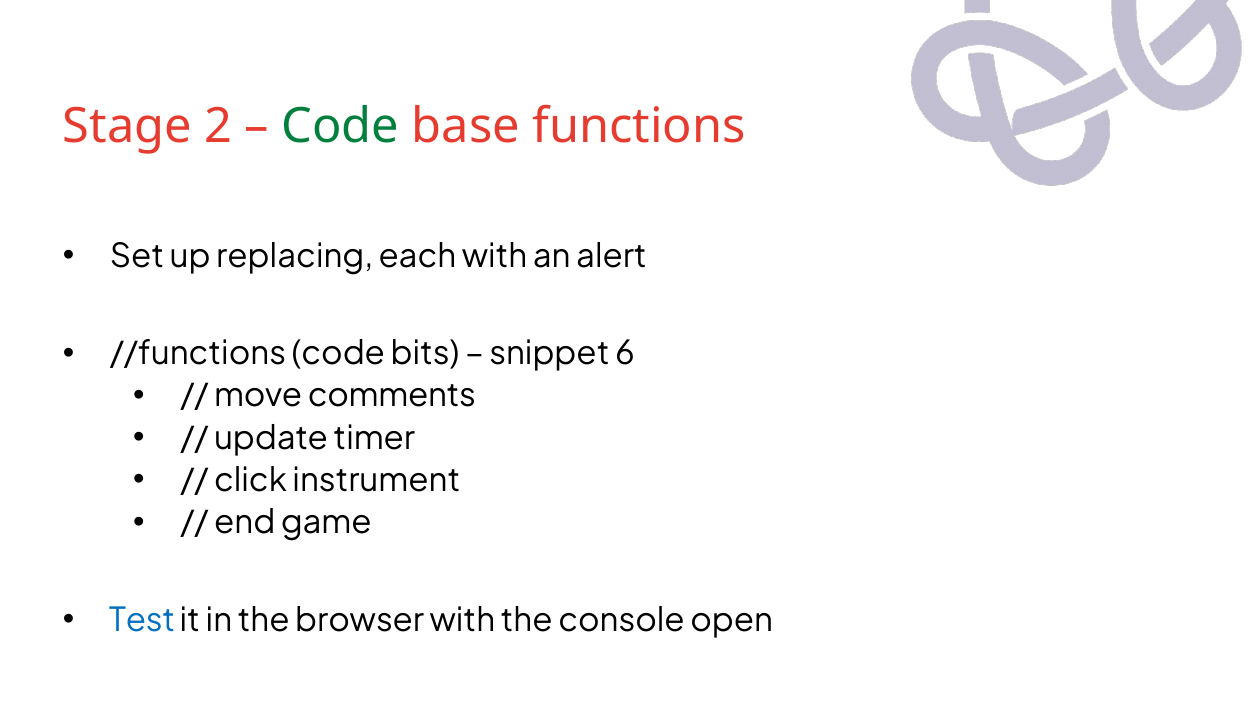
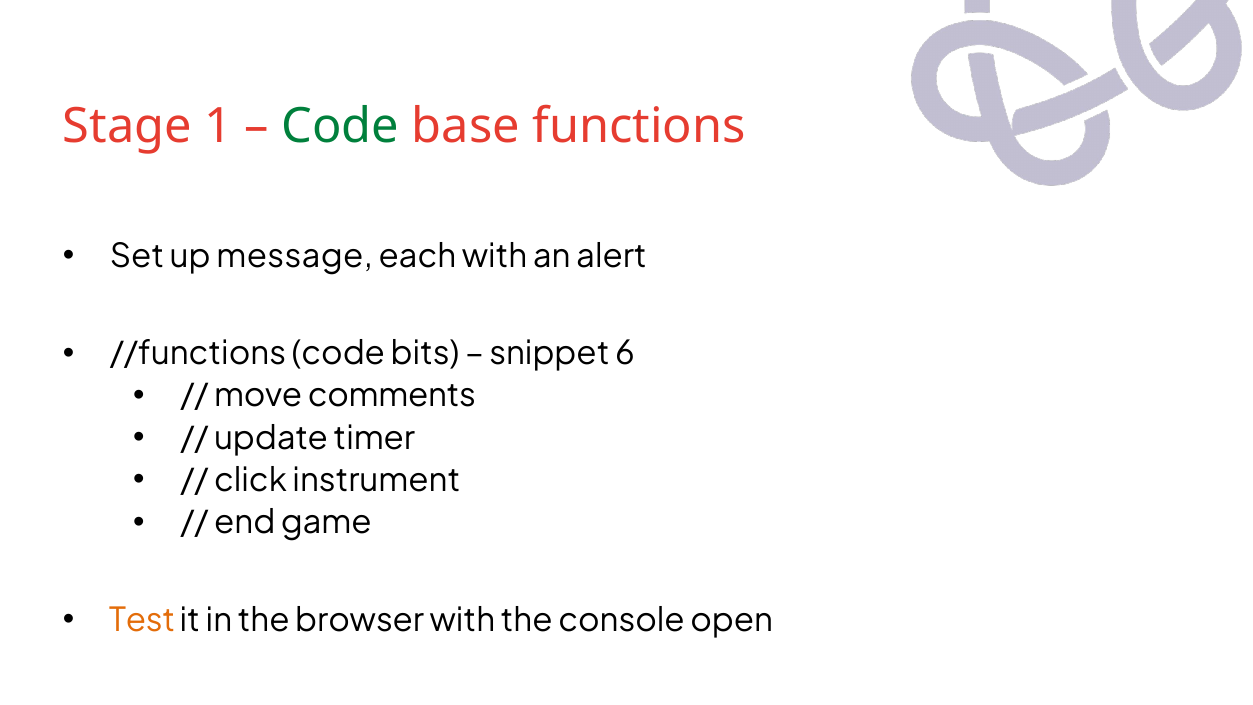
2: 2 -> 1
replacing: replacing -> message
Test colour: blue -> orange
